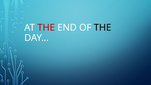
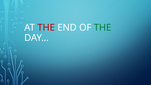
THE at (103, 28) colour: black -> green
